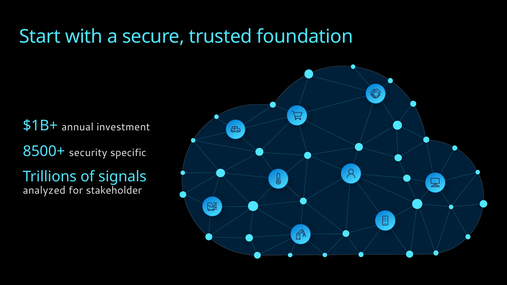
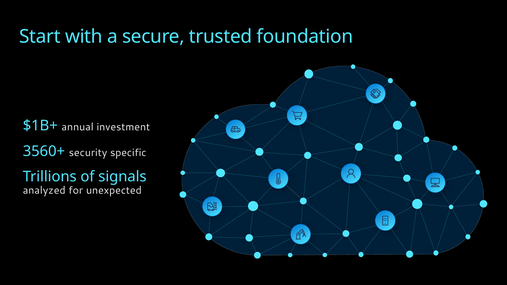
8500+: 8500+ -> 3560+
stakeholder: stakeholder -> unexpected
